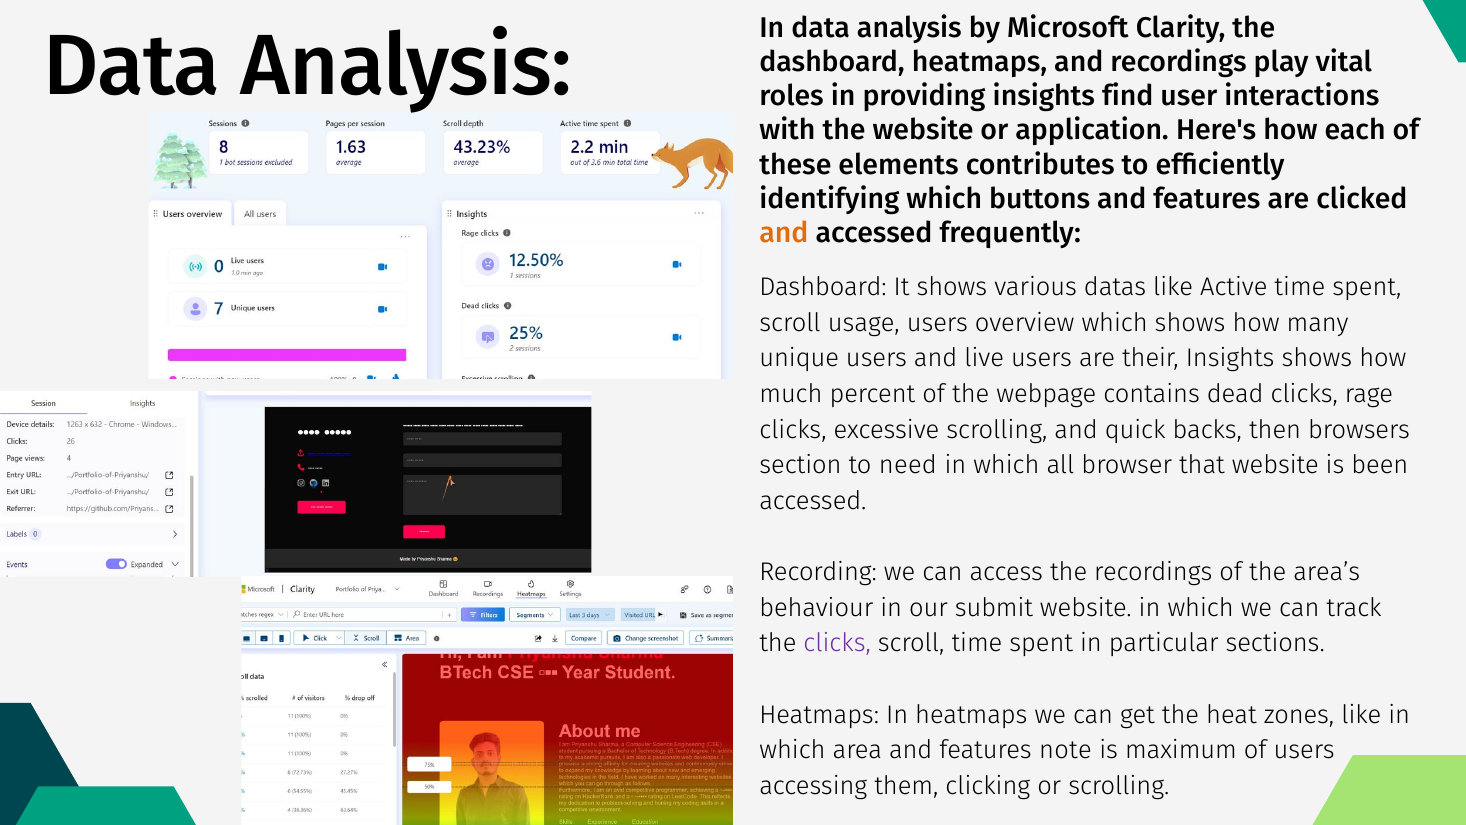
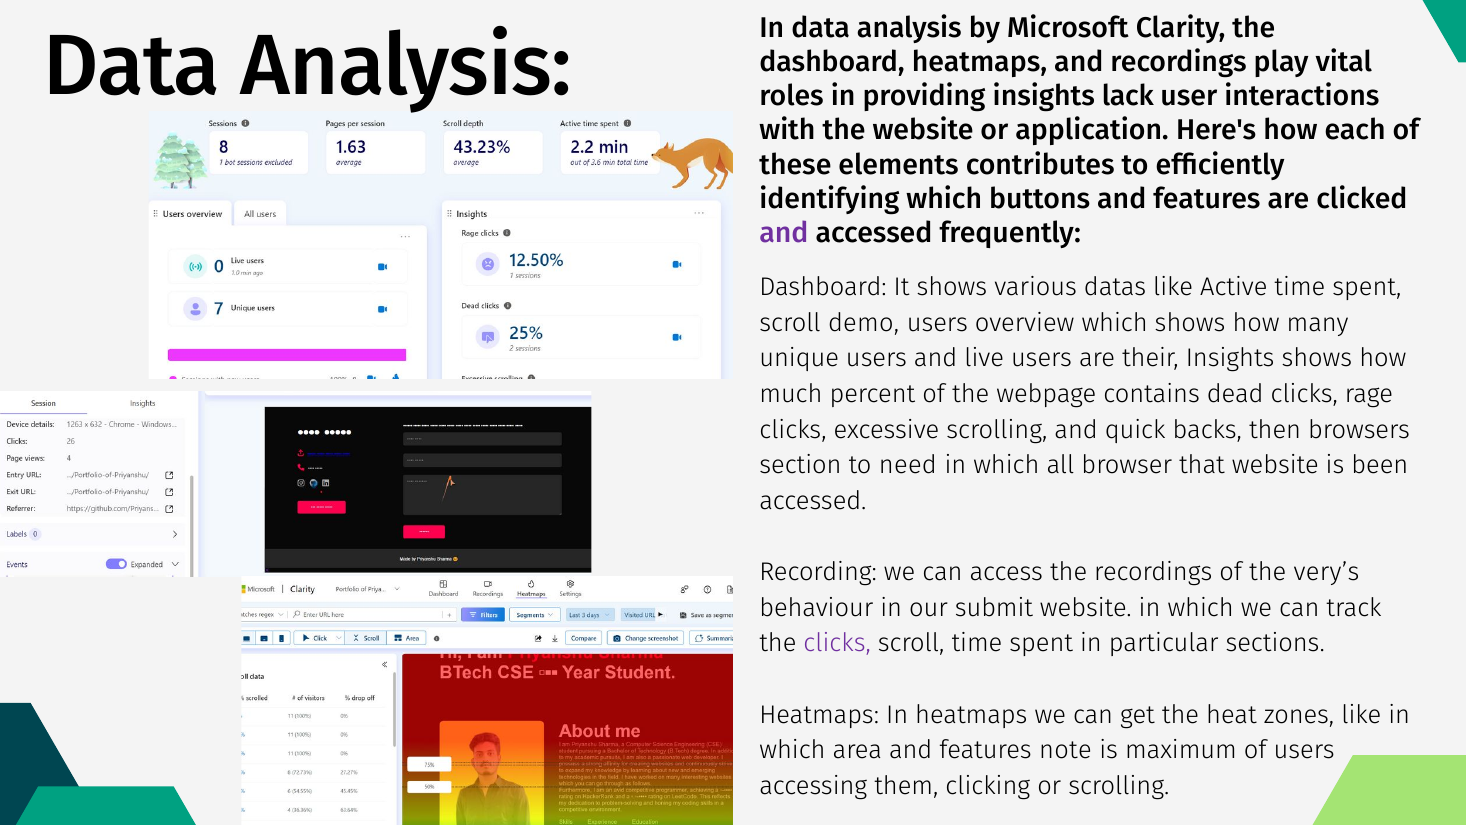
find: find -> lack
and at (784, 233) colour: orange -> purple
usage: usage -> demo
area’s: area’s -> very’s
